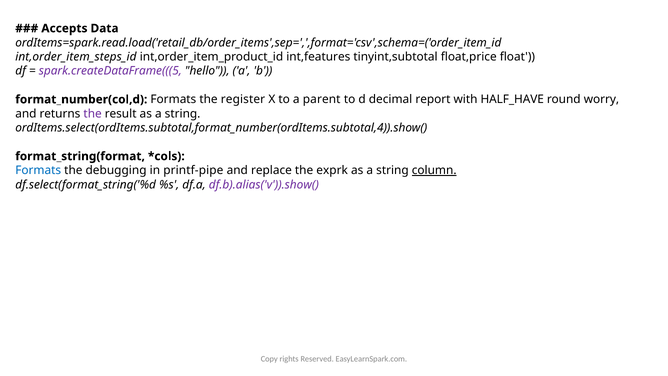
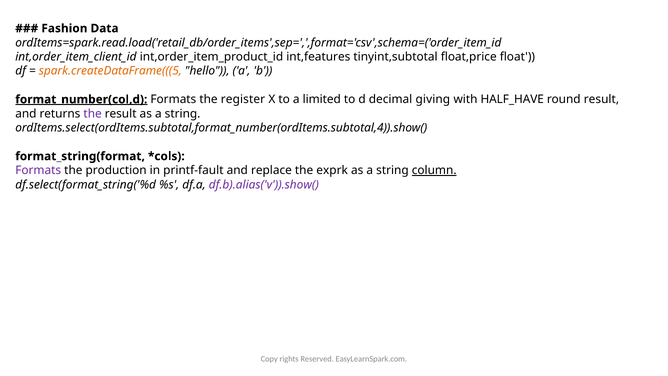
Accepts: Accepts -> Fashion
int,order_item_steps_id: int,order_item_steps_id -> int,order_item_client_id
spark.createDataFrame(((5 colour: purple -> orange
format_number(col,d underline: none -> present
parent: parent -> limited
report: report -> giving
round worry: worry -> result
Formats at (38, 170) colour: blue -> purple
debugging: debugging -> production
printf-pipe: printf-pipe -> printf-fault
